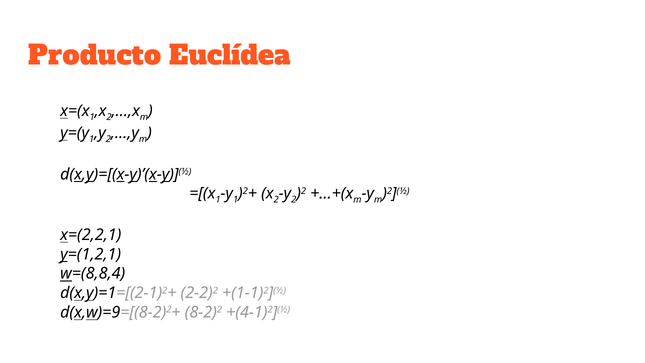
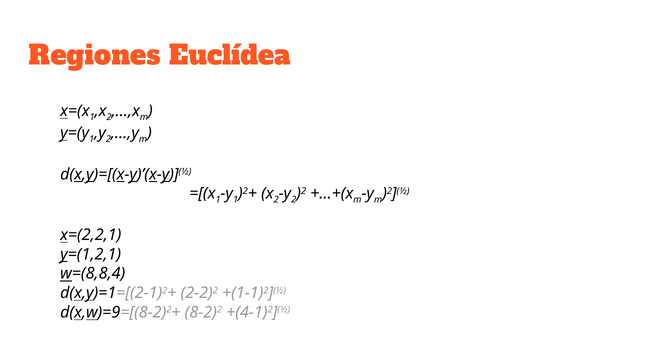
Producto: Producto -> Regiones
